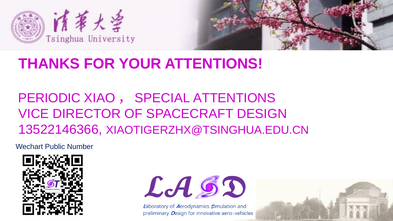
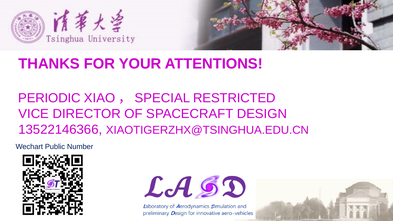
ATTENTIONS at (234, 98): ATTENTIONS -> RESTRICTED
